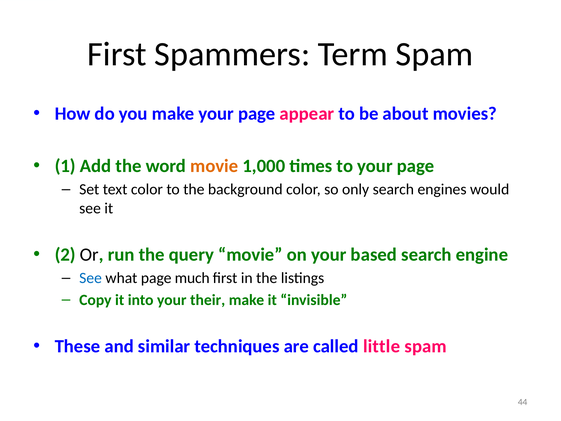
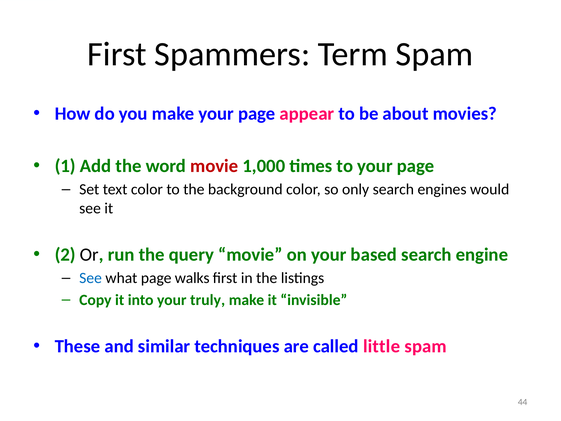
movie at (214, 166) colour: orange -> red
much: much -> walks
their: their -> truly
